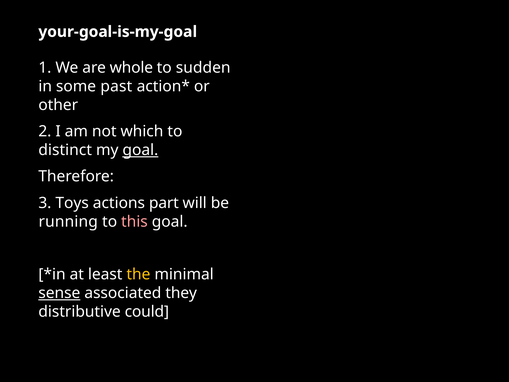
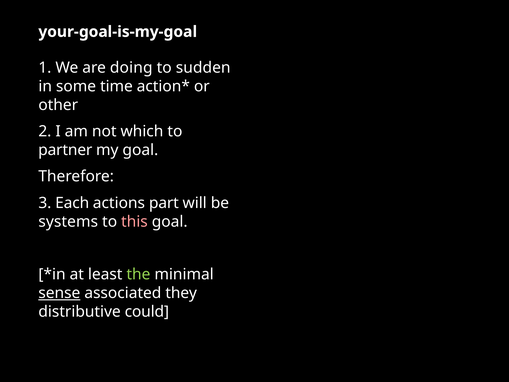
whole: whole -> doing
past: past -> time
distinct: distinct -> partner
goal at (140, 150) underline: present -> none
Toys: Toys -> Each
running: running -> systems
the colour: yellow -> light green
